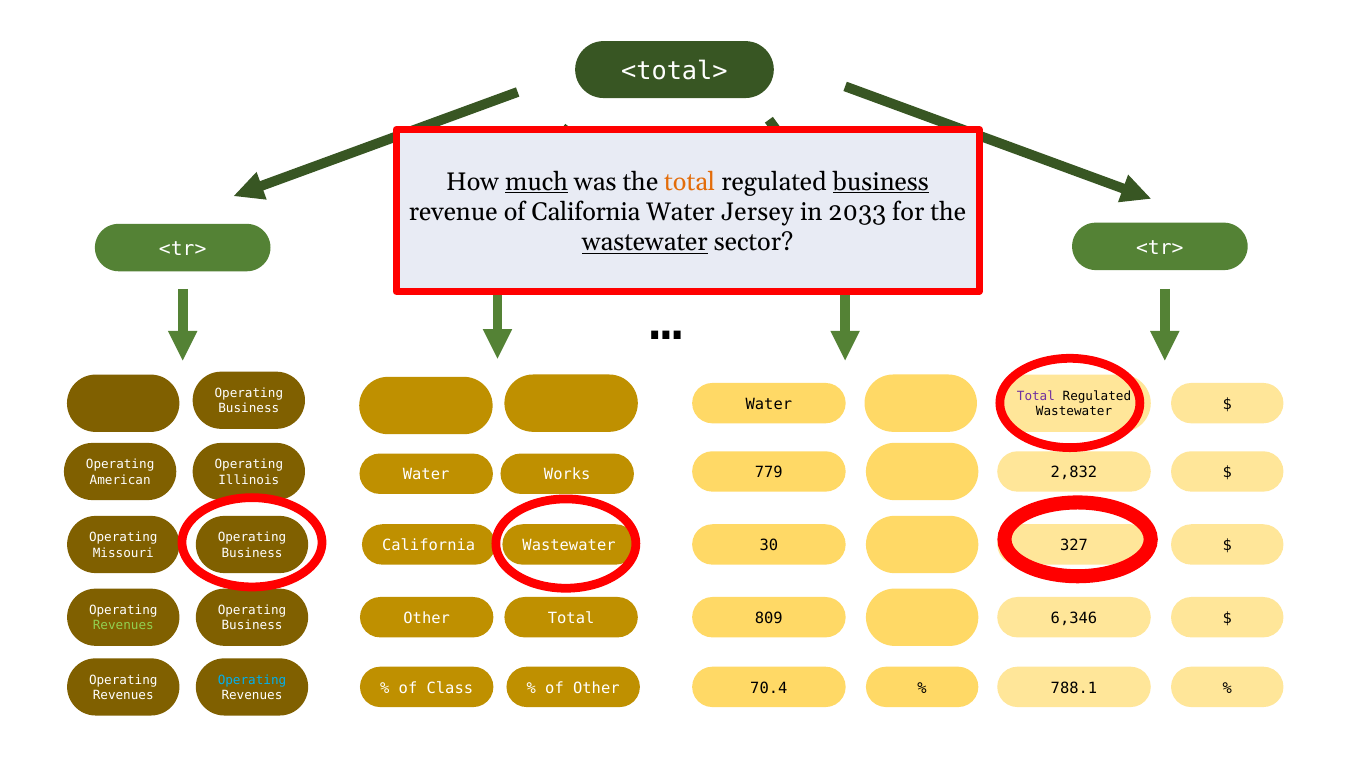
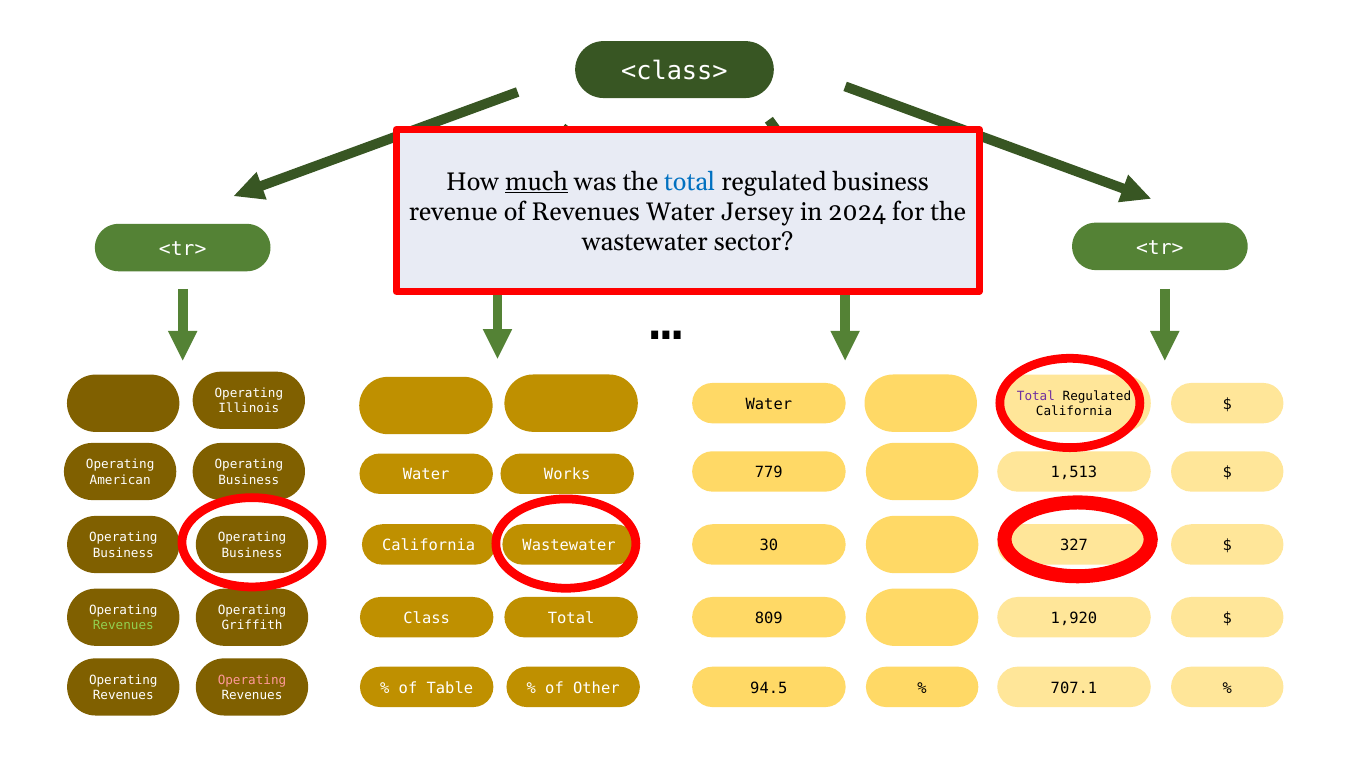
<total>: <total> -> <class>
total at (690, 182) colour: orange -> blue
business at (881, 182) underline: present -> none
of California: California -> Revenues
2033: 2033 -> 2024
wastewater at (645, 242) underline: present -> none
Business at (249, 409): Business -> Illinois
Wastewater at (1074, 412): Wastewater -> California
2,832: 2,832 -> 1,513
Illinois at (249, 480): Illinois -> Business
Missouri at (123, 553): Missouri -> Business
Other at (427, 618): Other -> Class
6,346: 6,346 -> 1,920
Business at (252, 626): Business -> Griffith
Operating at (252, 680) colour: light blue -> pink
Class: Class -> Table
70.4: 70.4 -> 94.5
788.1: 788.1 -> 707.1
